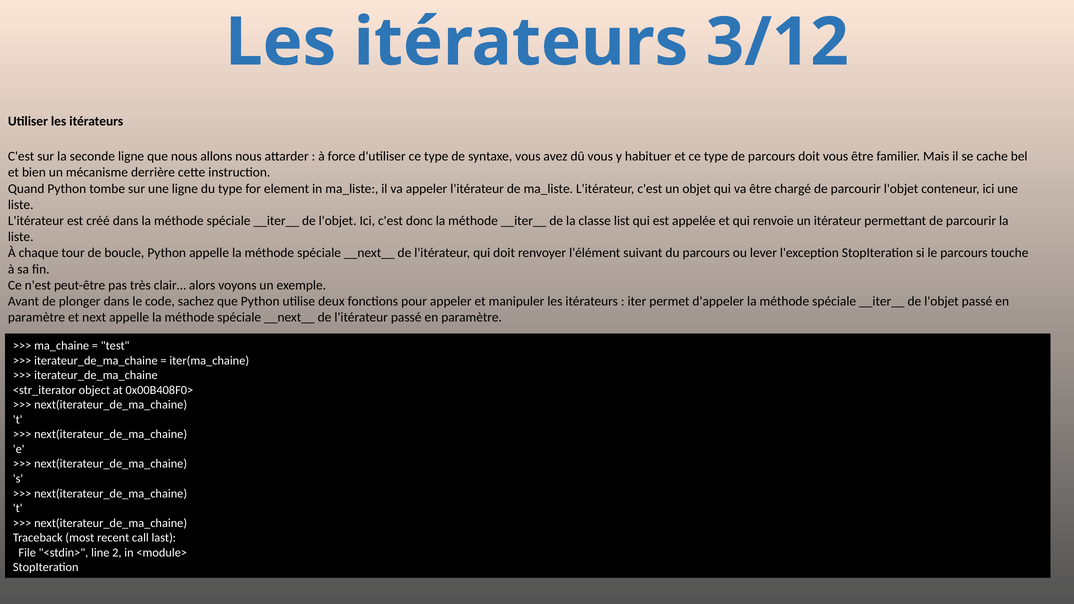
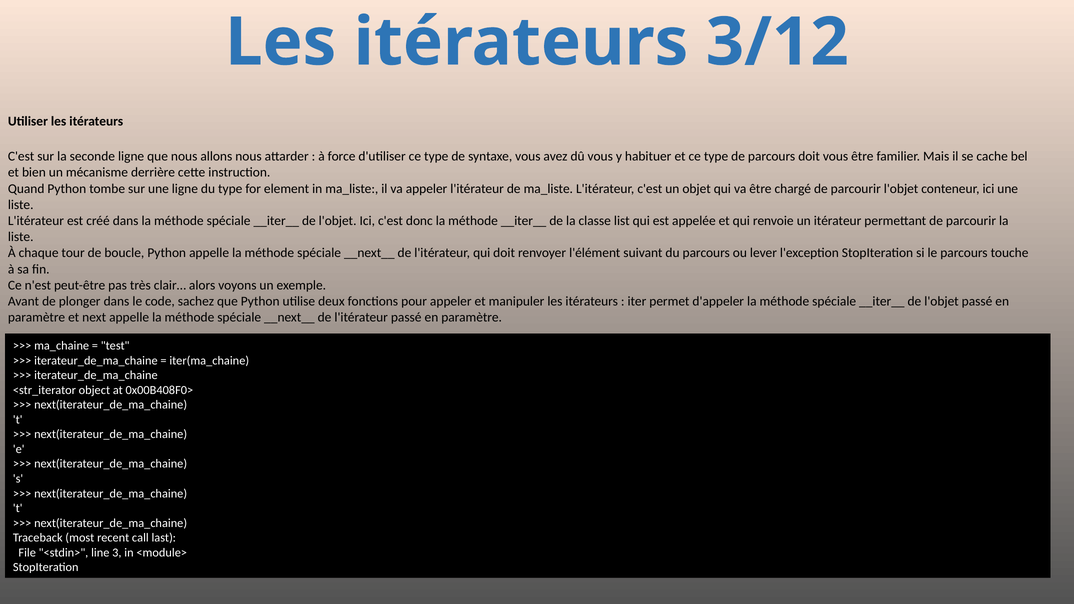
2: 2 -> 3
